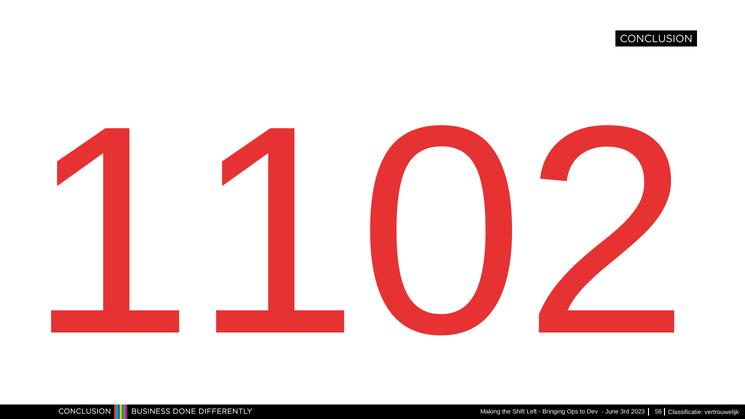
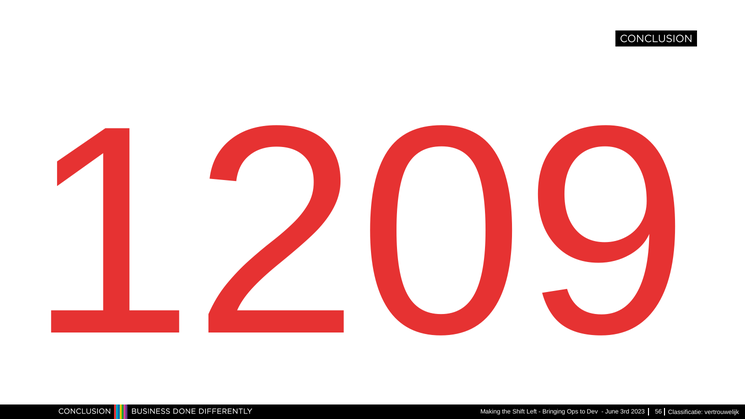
1102: 1102 -> 1209
